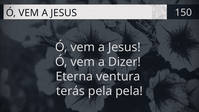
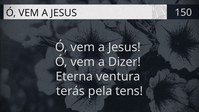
pela pela: pela -> tens
